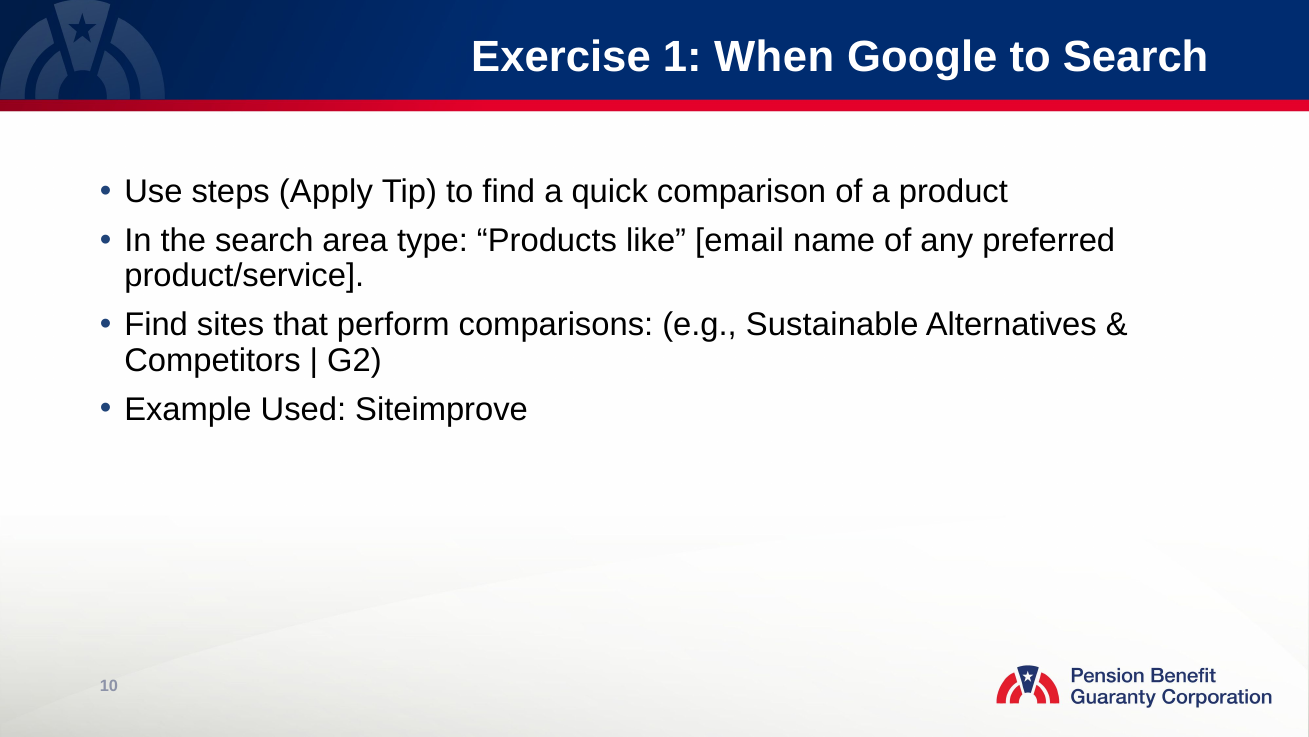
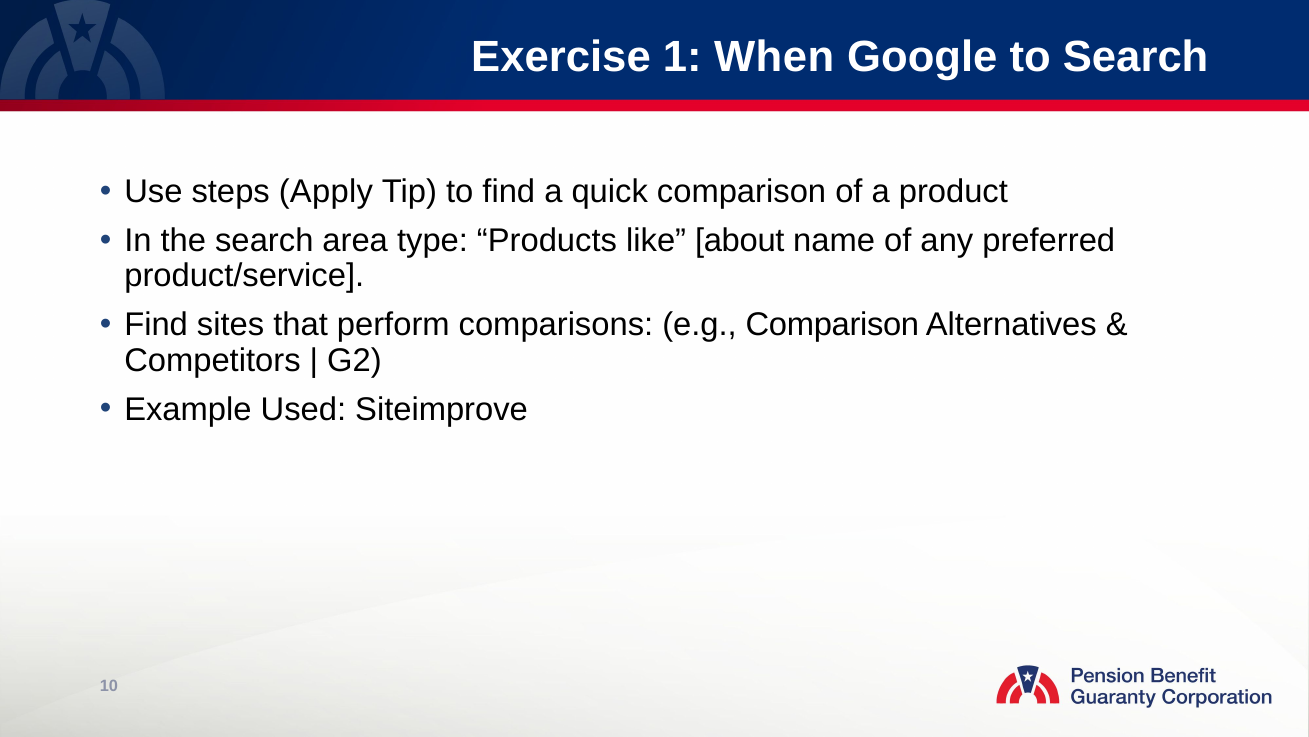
email: email -> about
e.g Sustainable: Sustainable -> Comparison
